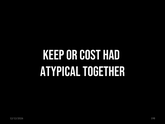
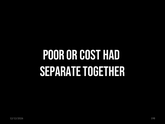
KEEP: KEEP -> POOR
ATYPICAL: ATYPICAL -> SEPARATE
